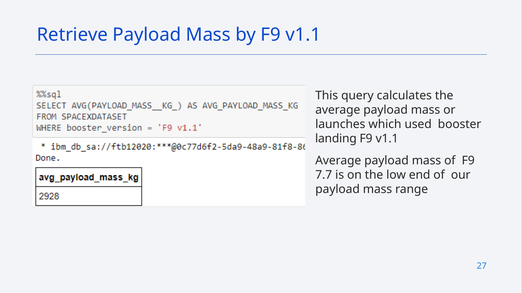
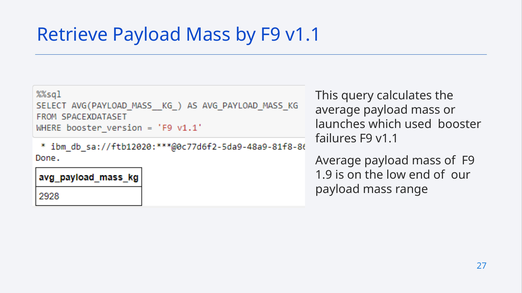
landing: landing -> failures
7.7: 7.7 -> 1.9
